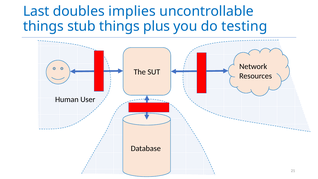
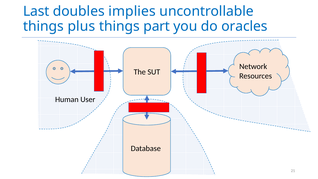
stub: stub -> plus
plus: plus -> part
testing: testing -> oracles
